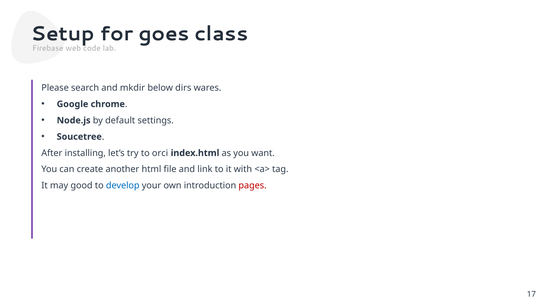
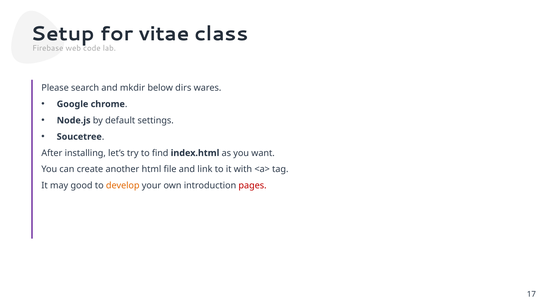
goes: goes -> vitae
orci: orci -> find
develop colour: blue -> orange
